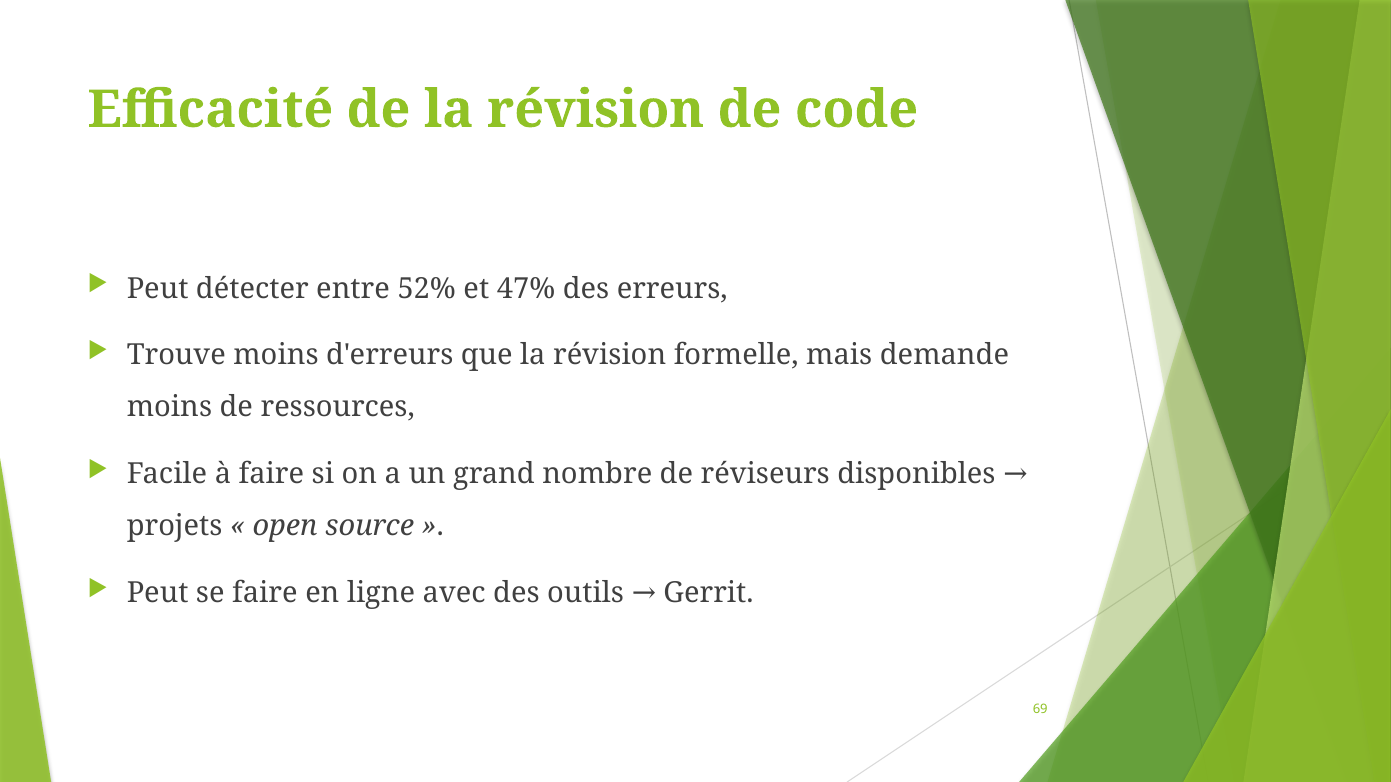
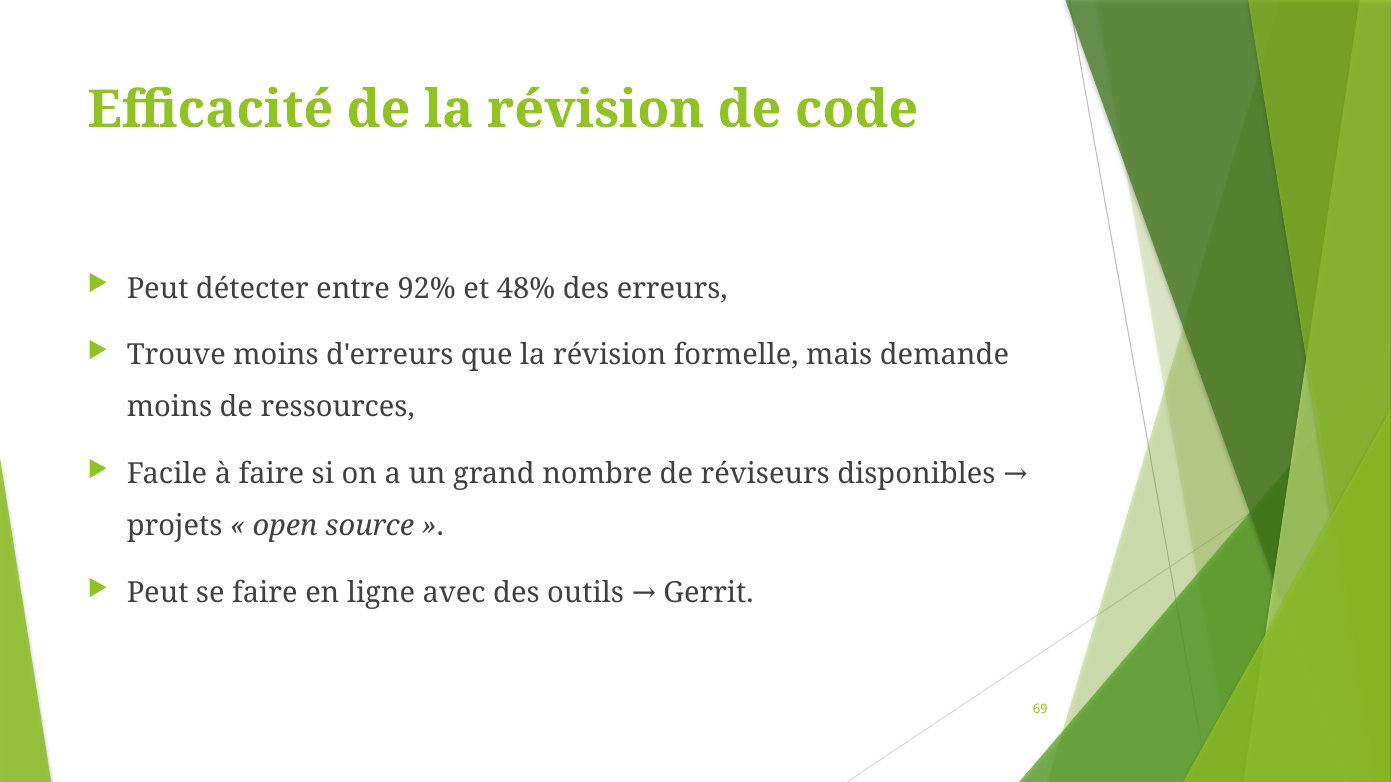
52%: 52% -> 92%
47%: 47% -> 48%
